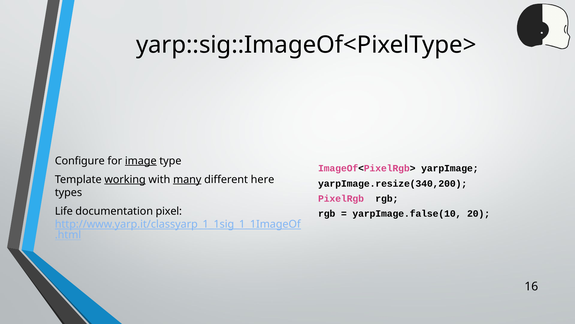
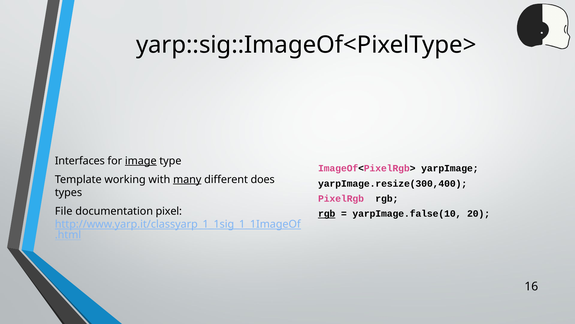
Configure: Configure -> Interfaces
working underline: present -> none
here: here -> does
yarpImage.resize(340,200: yarpImage.resize(340,200 -> yarpImage.resize(300,400
Life: Life -> File
rgb at (327, 213) underline: none -> present
